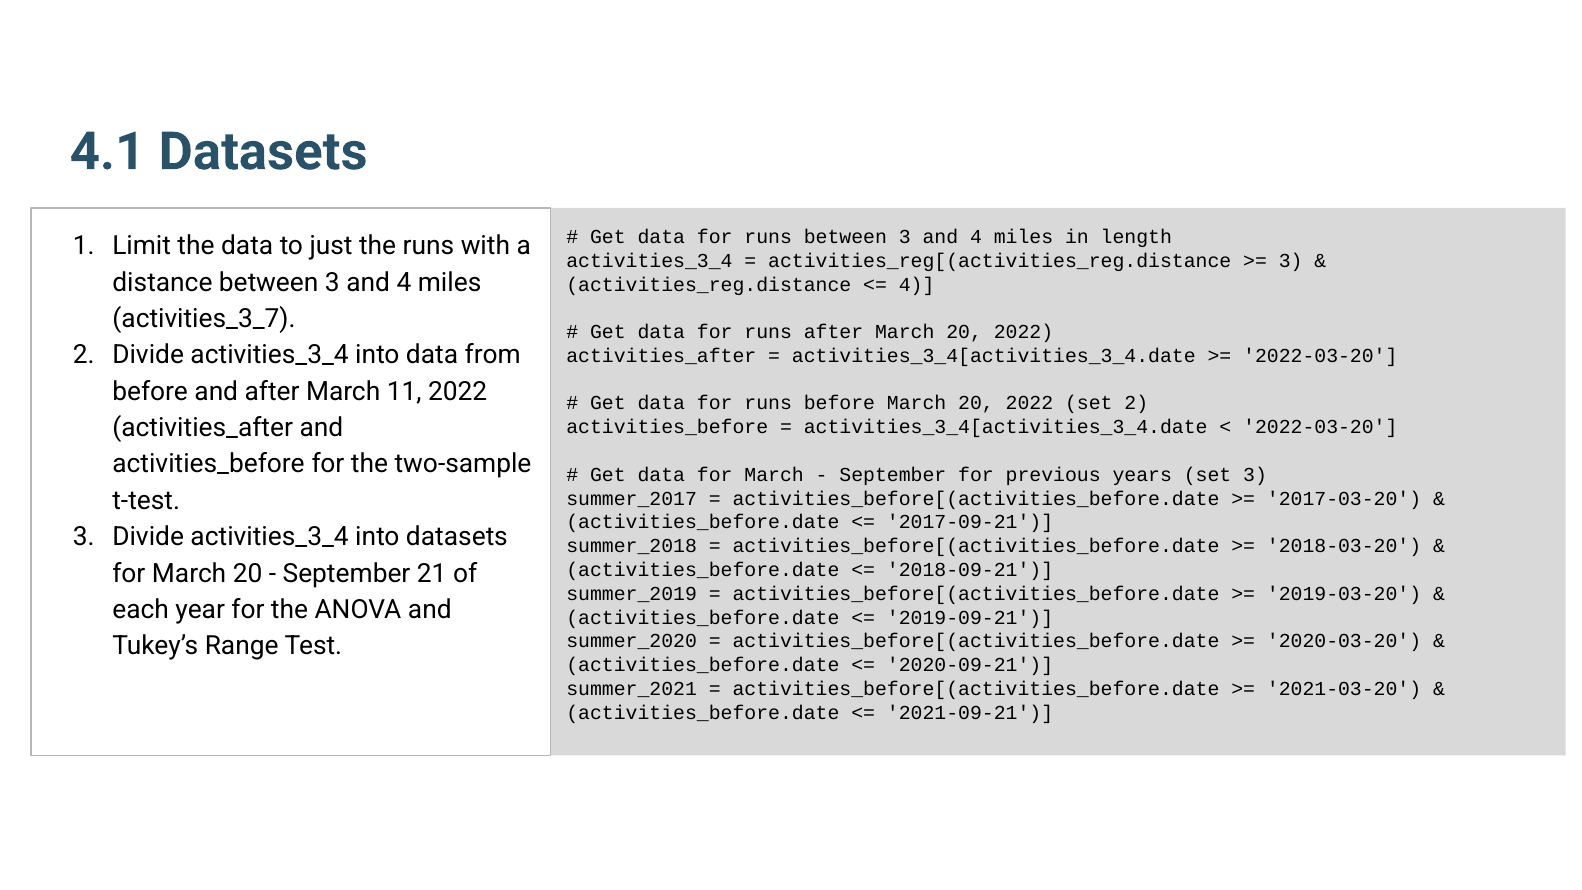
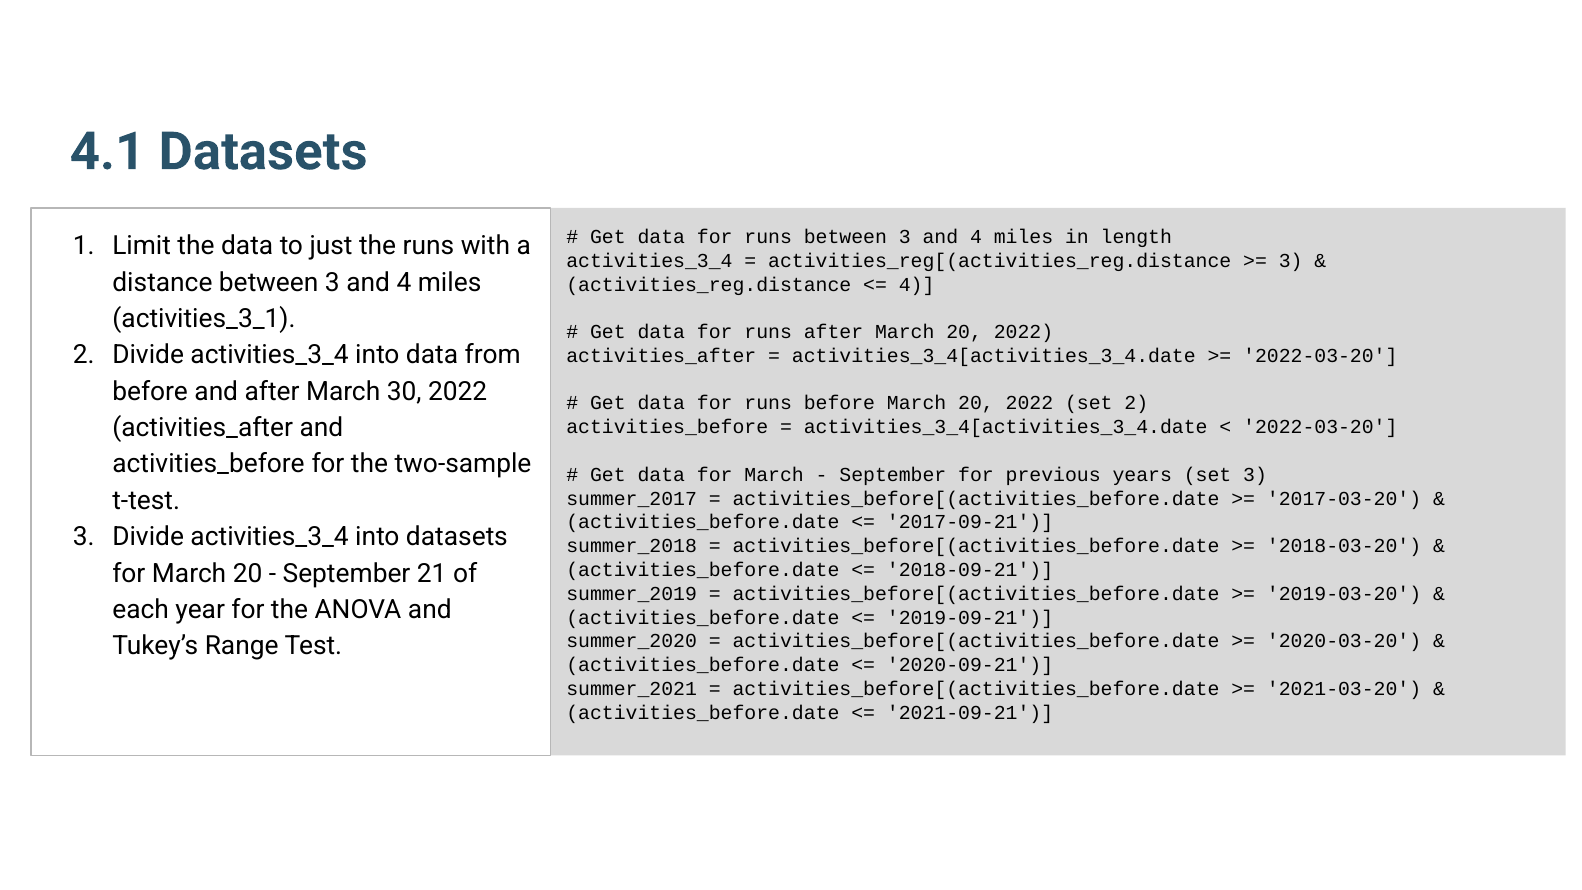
activities_3_7: activities_3_7 -> activities_3_1
11: 11 -> 30
